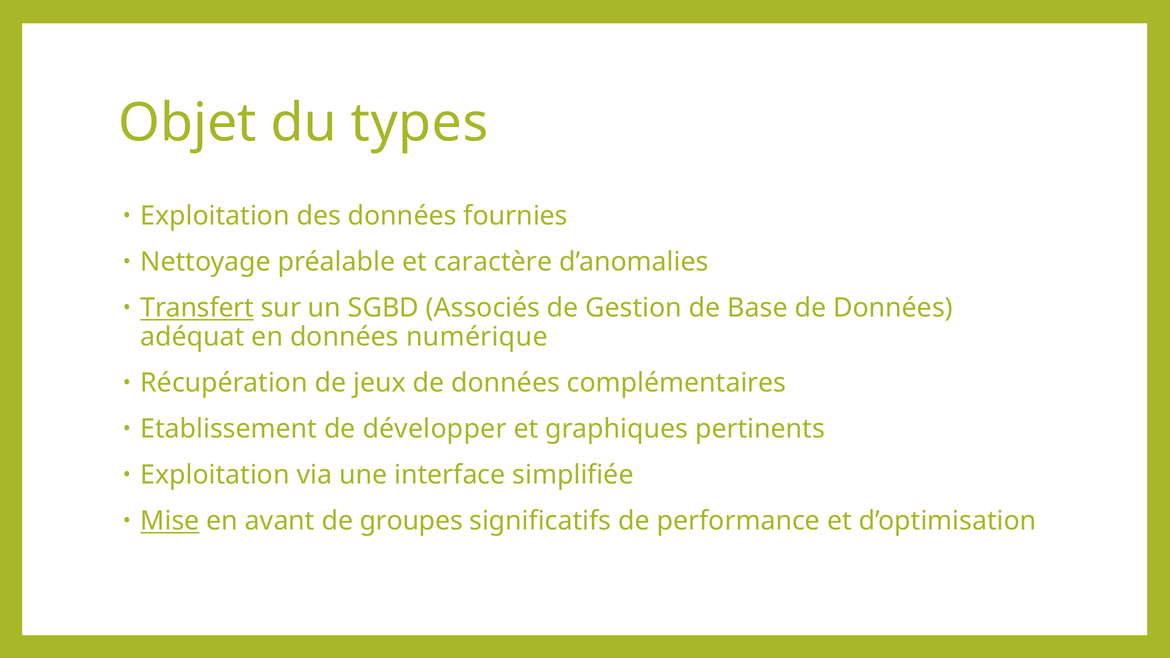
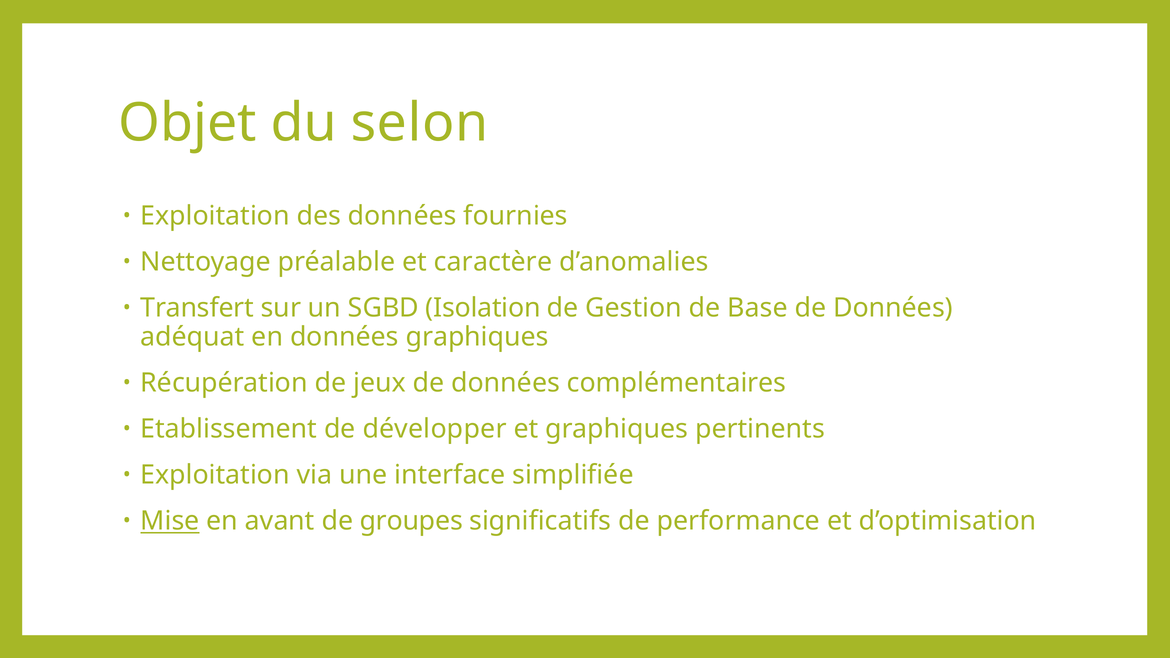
types: types -> selon
Transfert underline: present -> none
Associés: Associés -> Isolation
données numérique: numérique -> graphiques
